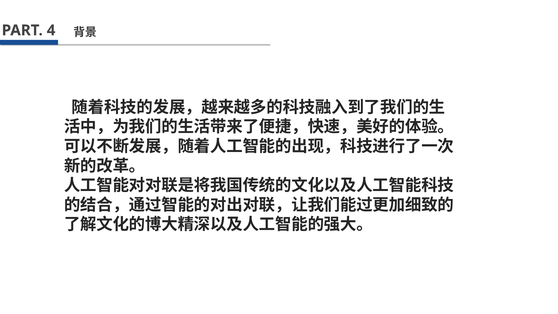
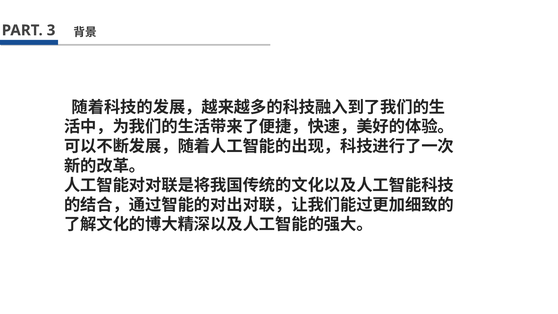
4: 4 -> 3
